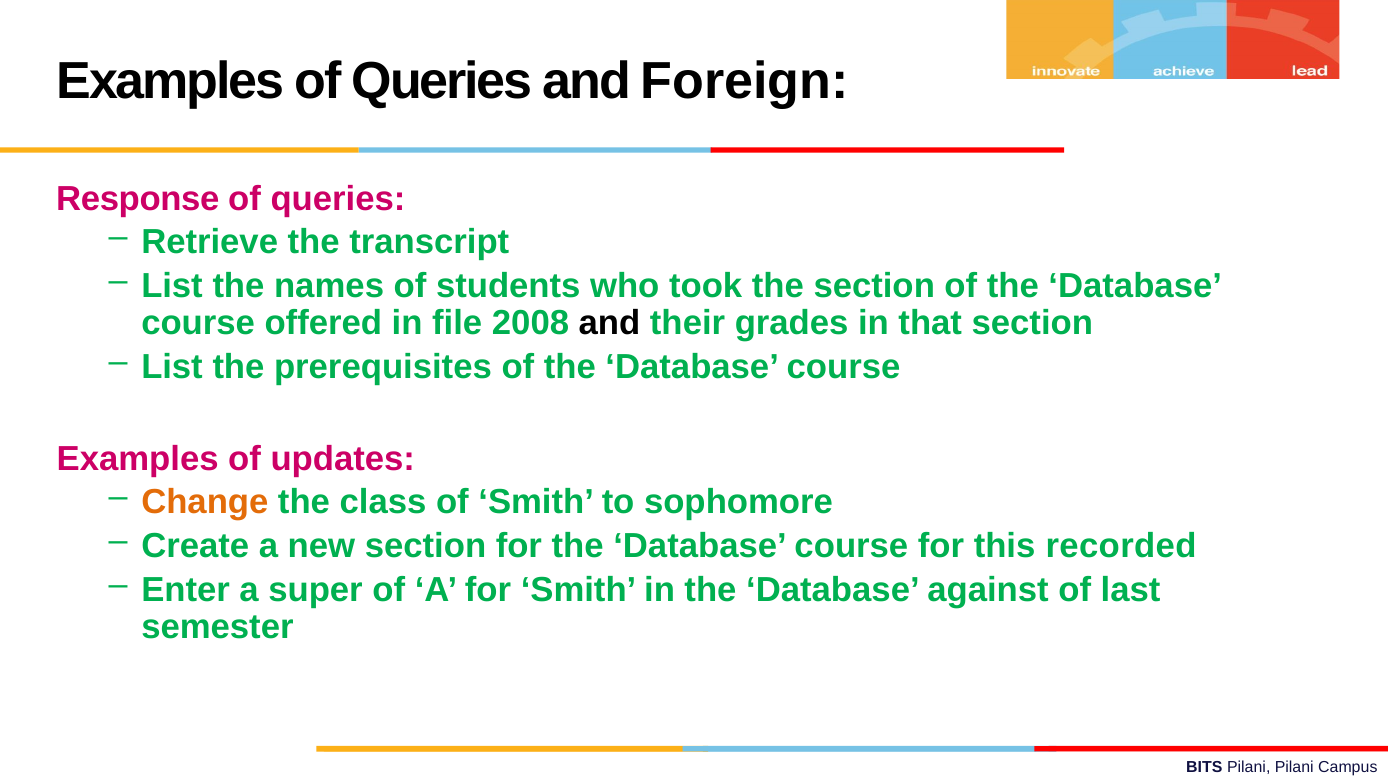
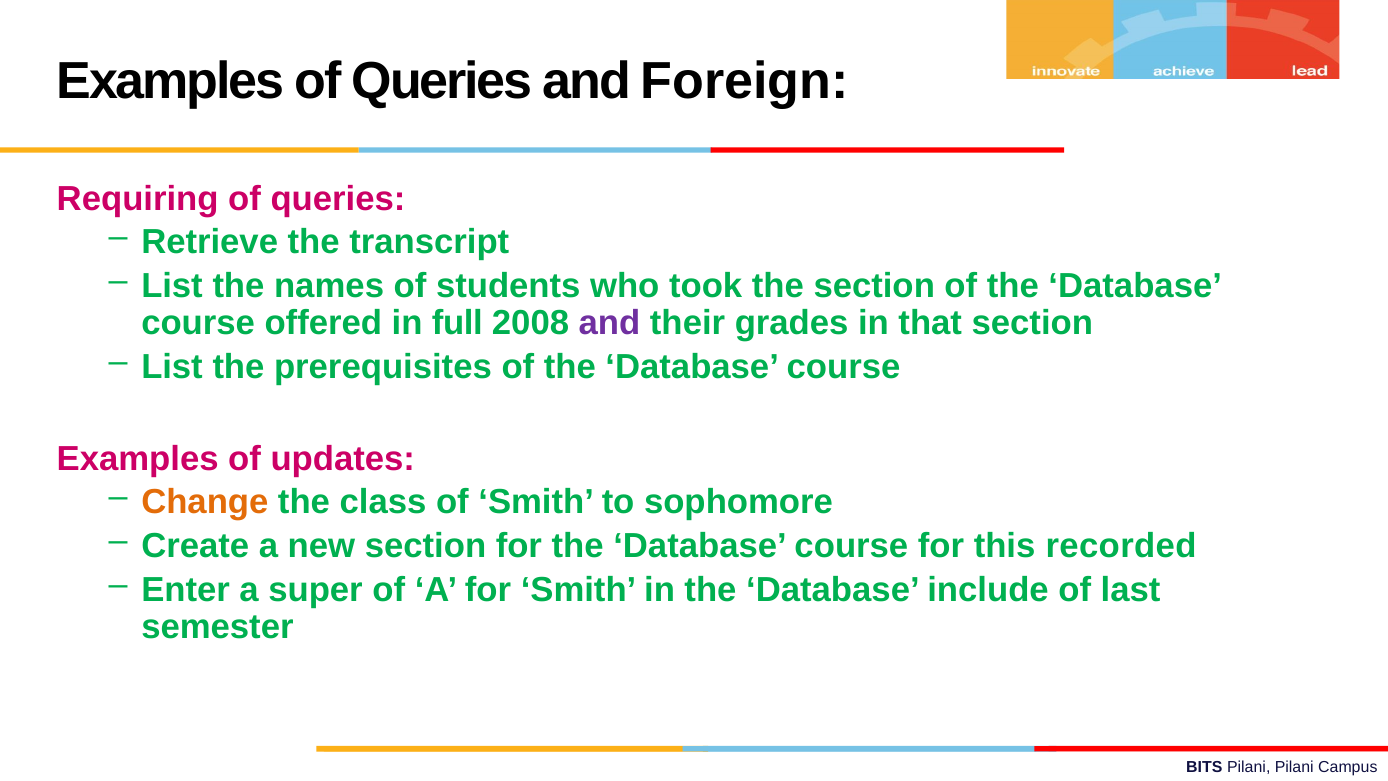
Response: Response -> Requiring
file: file -> full
and at (610, 323) colour: black -> purple
against: against -> include
